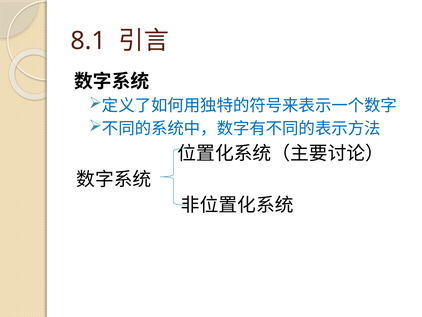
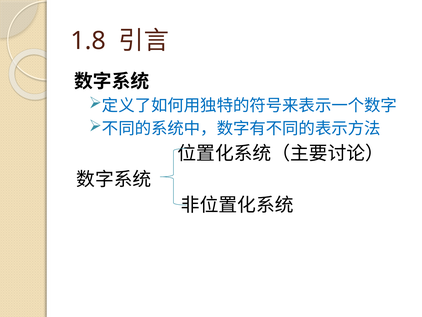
8.1: 8.1 -> 1.8
